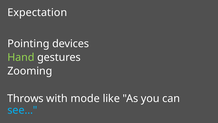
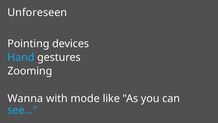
Expectation: Expectation -> Unforeseen
Hand colour: light green -> light blue
Throws: Throws -> Wanna
